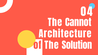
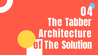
Cannot: Cannot -> Tabber
